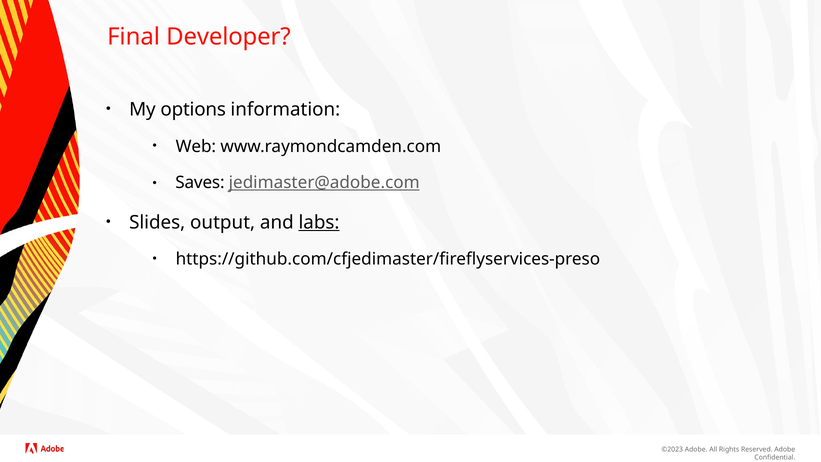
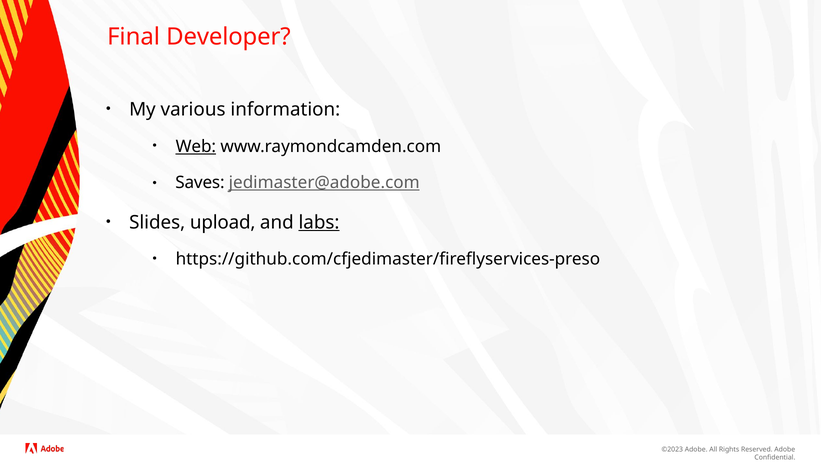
options: options -> various
Web underline: none -> present
output: output -> upload
